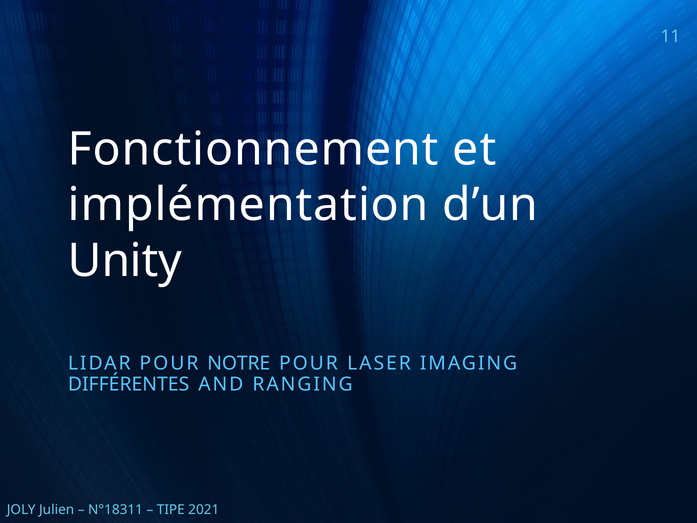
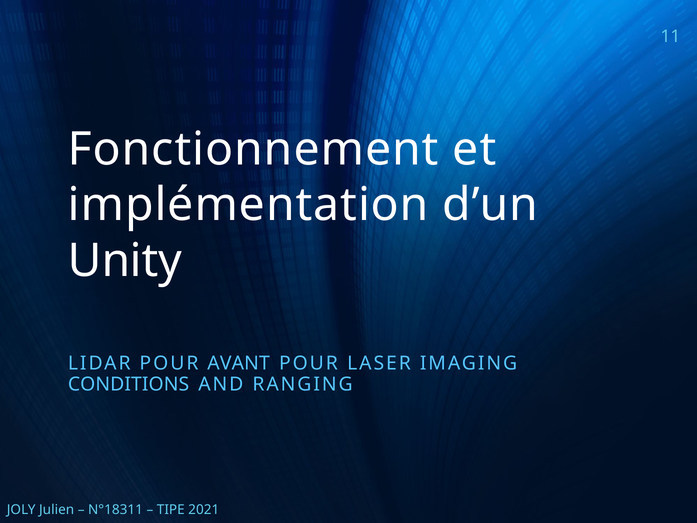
NOTRE: NOTRE -> AVANT
DIFFÉRENTES: DIFFÉRENTES -> CONDITIONS
